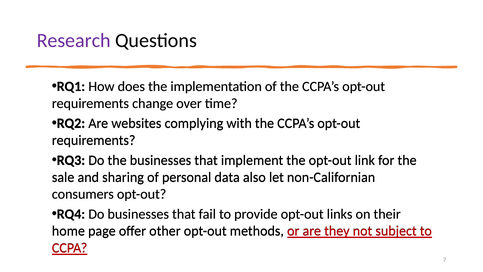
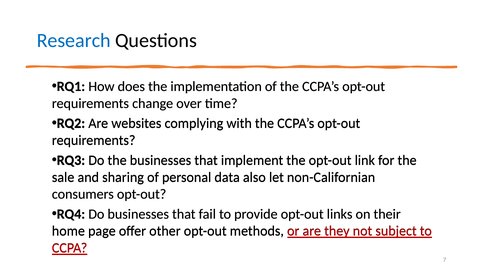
Research colour: purple -> blue
